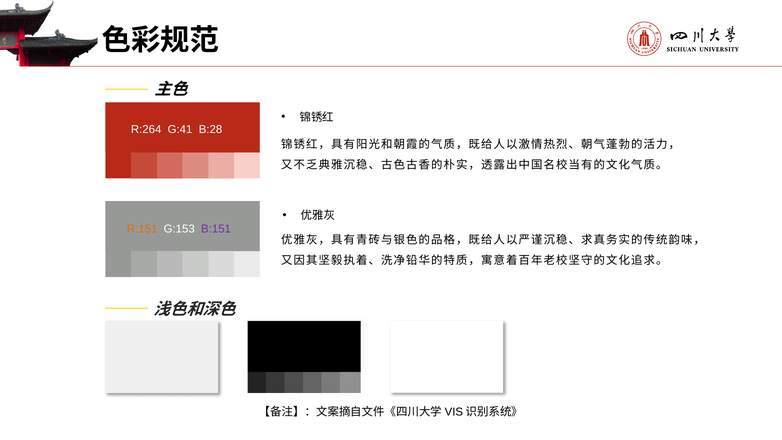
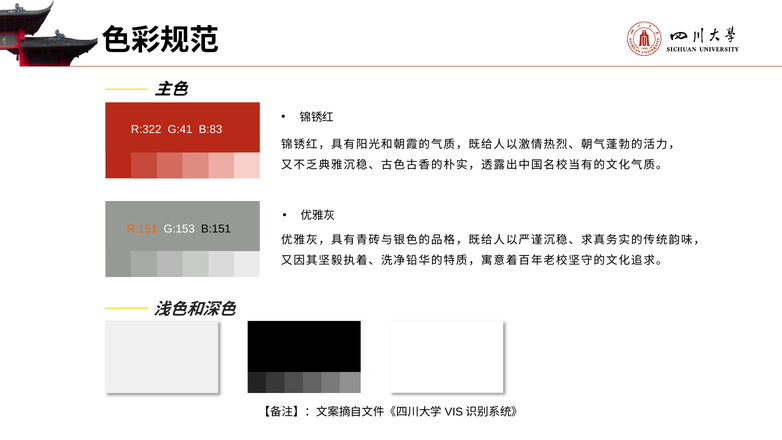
R:264: R:264 -> R:322
B:28: B:28 -> B:83
B:151 colour: purple -> black
